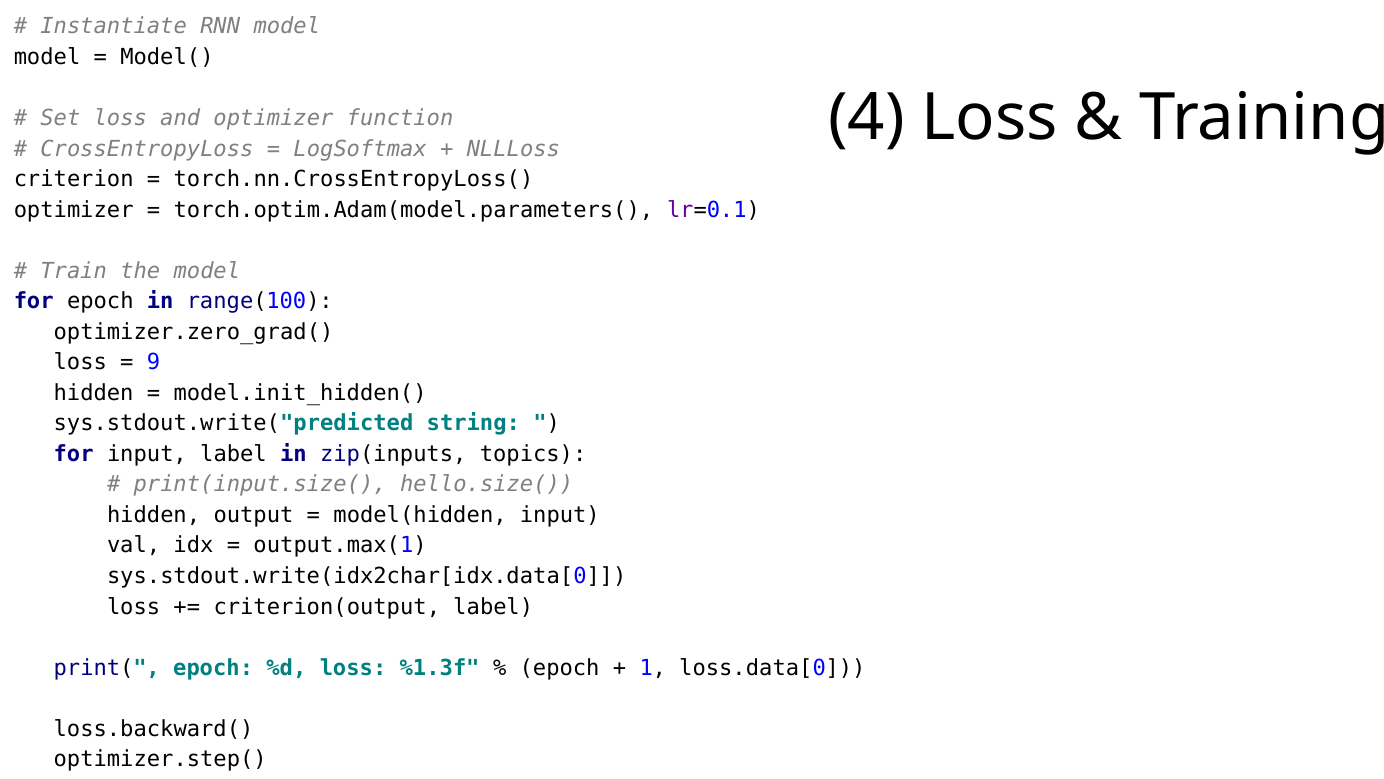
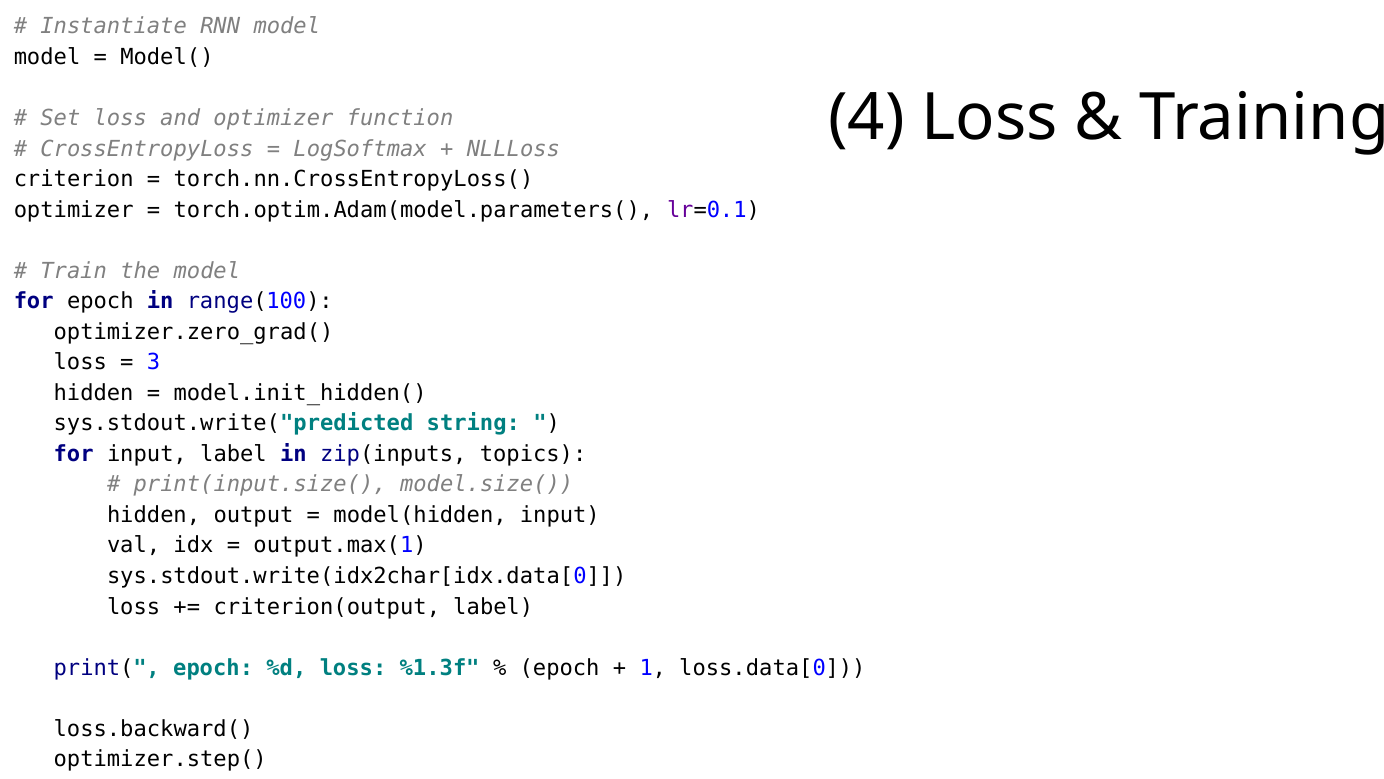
9: 9 -> 3
hello.size(: hello.size( -> model.size(
